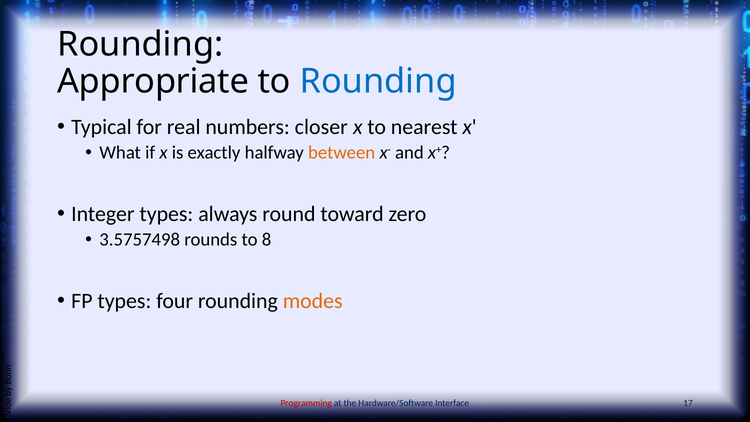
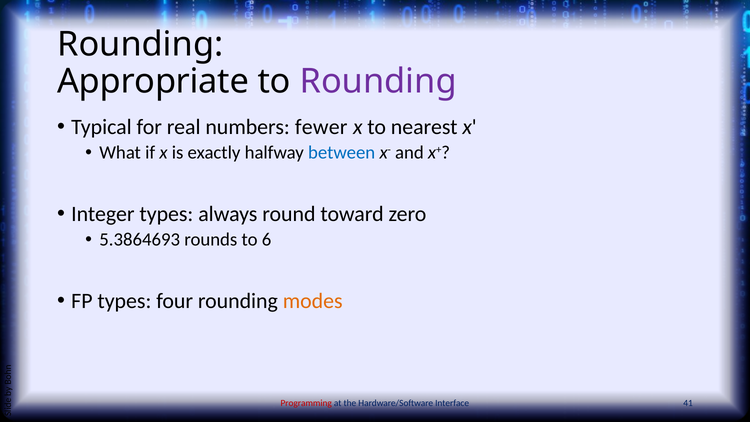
Rounding at (378, 82) colour: blue -> purple
closer: closer -> fewer
between colour: orange -> blue
3.5757498: 3.5757498 -> 5.3864693
8: 8 -> 6
17: 17 -> 41
